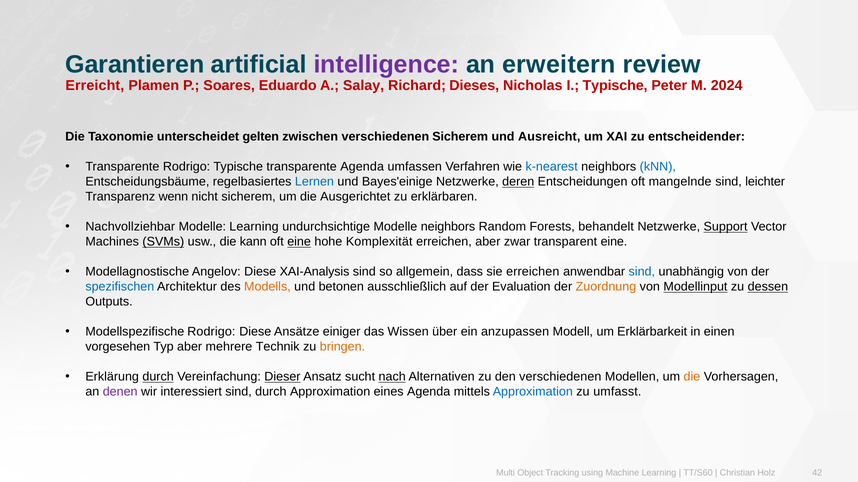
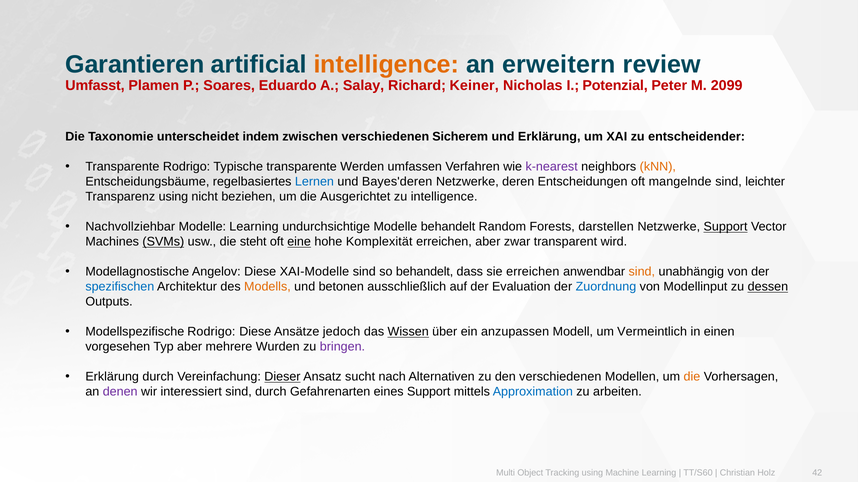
intelligence at (386, 64) colour: purple -> orange
Erreicht: Erreicht -> Umfasst
Dieses: Dieses -> Keiner
I Typische: Typische -> Potenzial
2024: 2024 -> 2099
gelten: gelten -> indem
und Ausreicht: Ausreicht -> Erklärung
transparente Agenda: Agenda -> Werden
k-nearest colour: blue -> purple
kNN colour: blue -> orange
Bayes'einige: Bayes'einige -> Bayes'deren
deren underline: present -> none
Transparenz wenn: wenn -> using
nicht sicherem: sicherem -> beziehen
zu erklärbaren: erklärbaren -> intelligence
Modelle neighbors: neighbors -> behandelt
behandelt: behandelt -> darstellen
kann: kann -> steht
transparent eine: eine -> wird
XAI-Analysis: XAI-Analysis -> XAI-Modelle
so allgemein: allgemein -> behandelt
sind at (642, 272) colour: blue -> orange
Zuordnung colour: orange -> blue
Modellinput underline: present -> none
einiger: einiger -> jedoch
Wissen underline: none -> present
Erklärbarkeit: Erklärbarkeit -> Vermeintlich
Technik: Technik -> Wurden
bringen colour: orange -> purple
durch at (158, 377) underline: present -> none
nach underline: present -> none
durch Approximation: Approximation -> Gefahrenarten
eines Agenda: Agenda -> Support
umfasst: umfasst -> arbeiten
